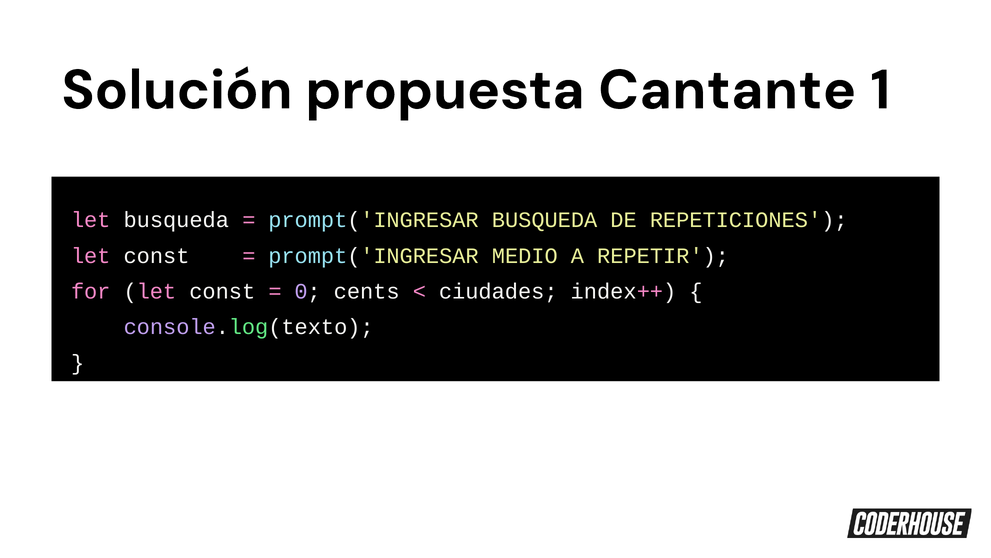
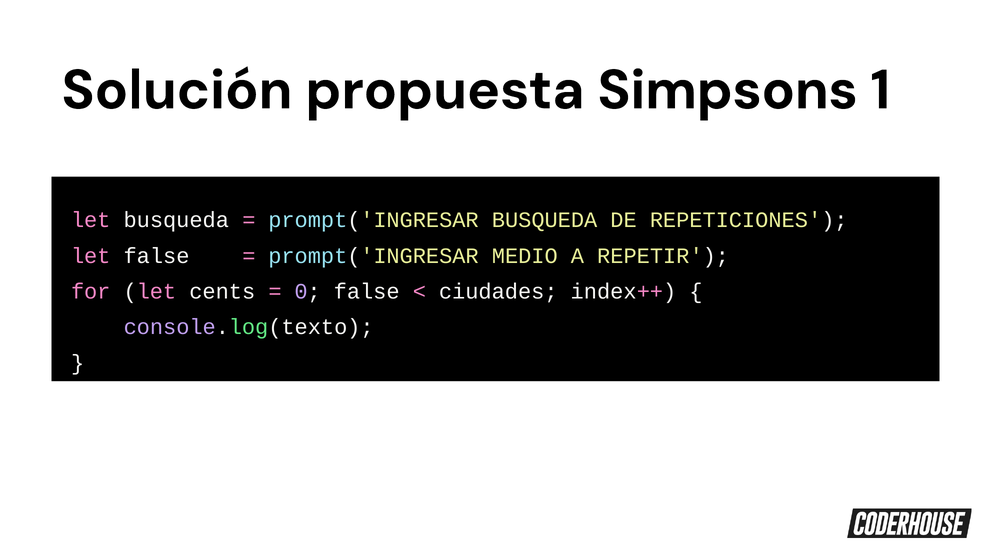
Cantante: Cantante -> Simpsons
const at (157, 256): const -> false
for let const: const -> cents
0 cents: cents -> false
